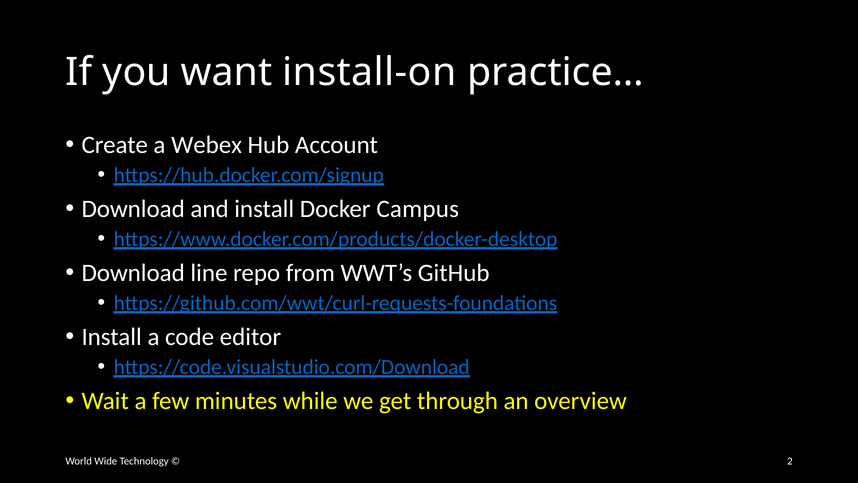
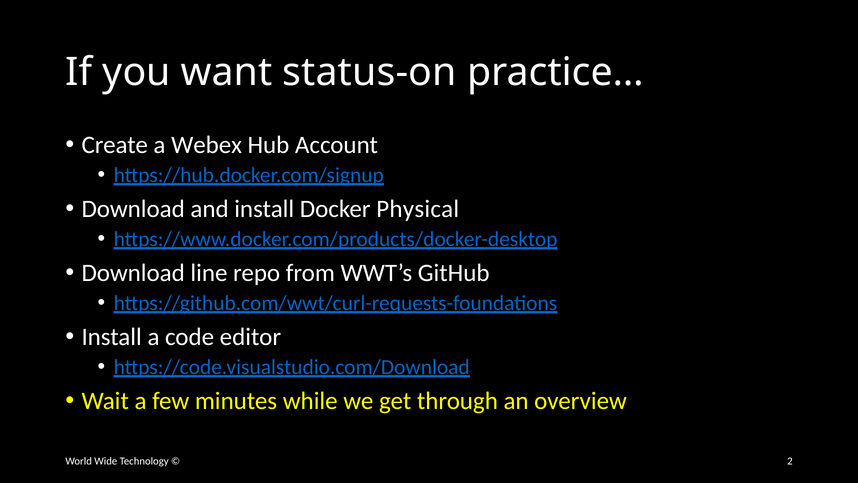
install-on: install-on -> status-on
Campus: Campus -> Physical
